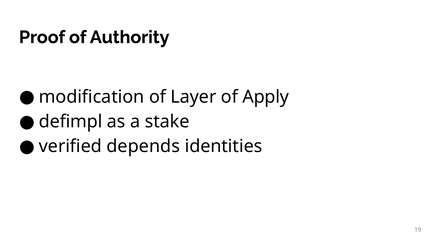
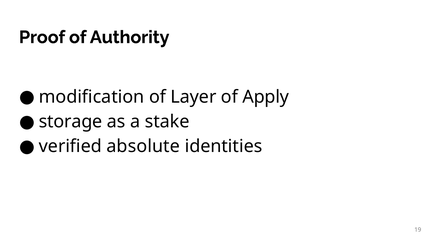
defimpl: defimpl -> storage
depends: depends -> absolute
